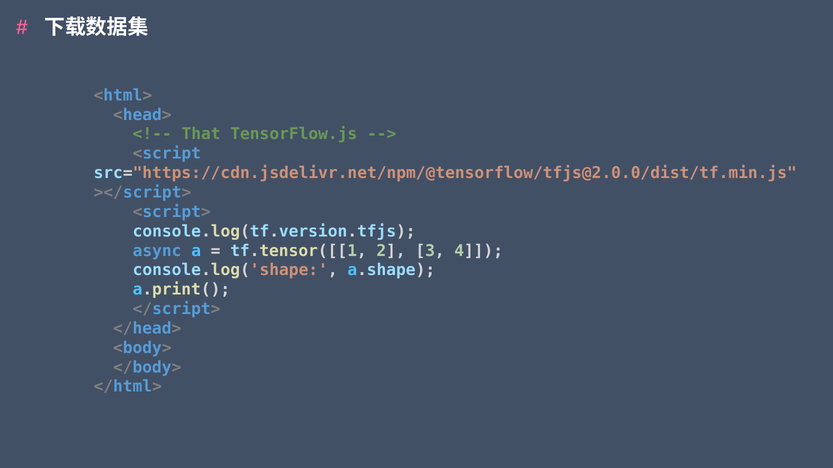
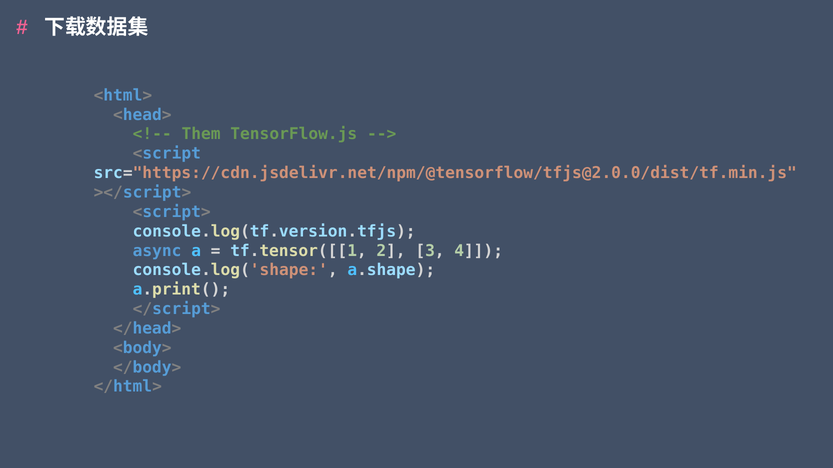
That: That -> Them
